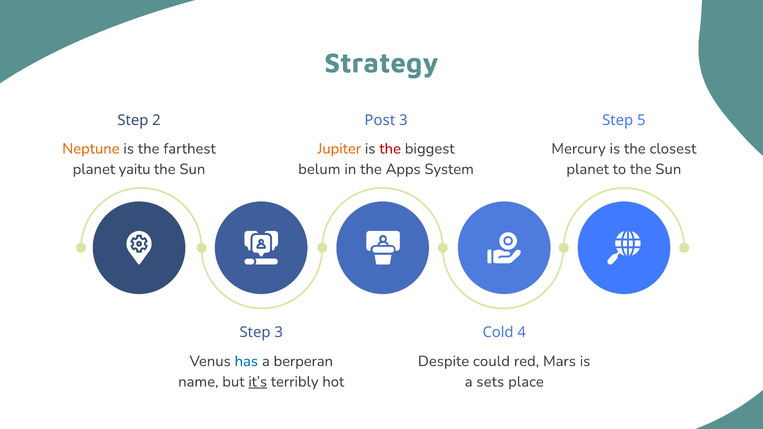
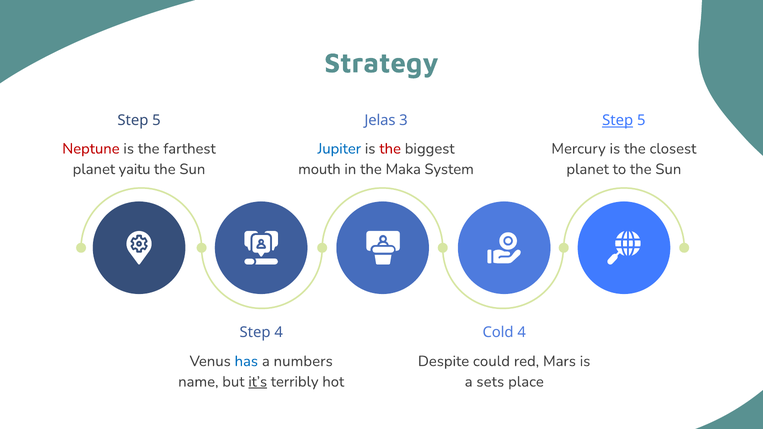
2 at (156, 121): 2 -> 5
Post: Post -> Jelas
Step at (618, 121) underline: none -> present
Neptune colour: orange -> red
Jupiter colour: orange -> blue
belum: belum -> mouth
Apps: Apps -> Maka
Step 3: 3 -> 4
berperan: berperan -> numbers
